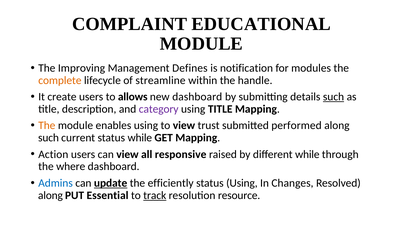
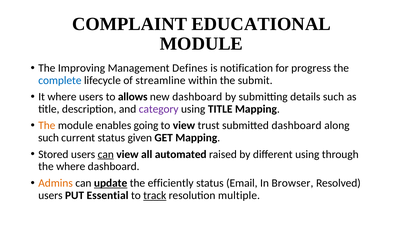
modules: modules -> progress
complete colour: orange -> blue
handle: handle -> submit
It create: create -> where
such at (334, 97) underline: present -> none
enables using: using -> going
submitted performed: performed -> dashboard
status while: while -> given
Action: Action -> Stored
can at (106, 154) underline: none -> present
responsive: responsive -> automated
different while: while -> using
Admins colour: blue -> orange
status Using: Using -> Email
Changes: Changes -> Browser
along at (50, 195): along -> users
resource: resource -> multiple
